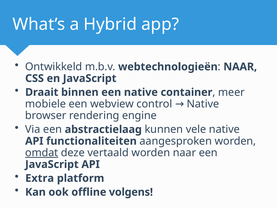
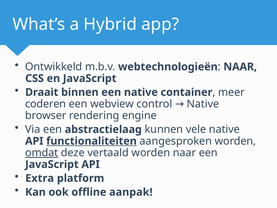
mobiele: mobiele -> coderen
functionaliteiten underline: none -> present
volgens: volgens -> aanpak
